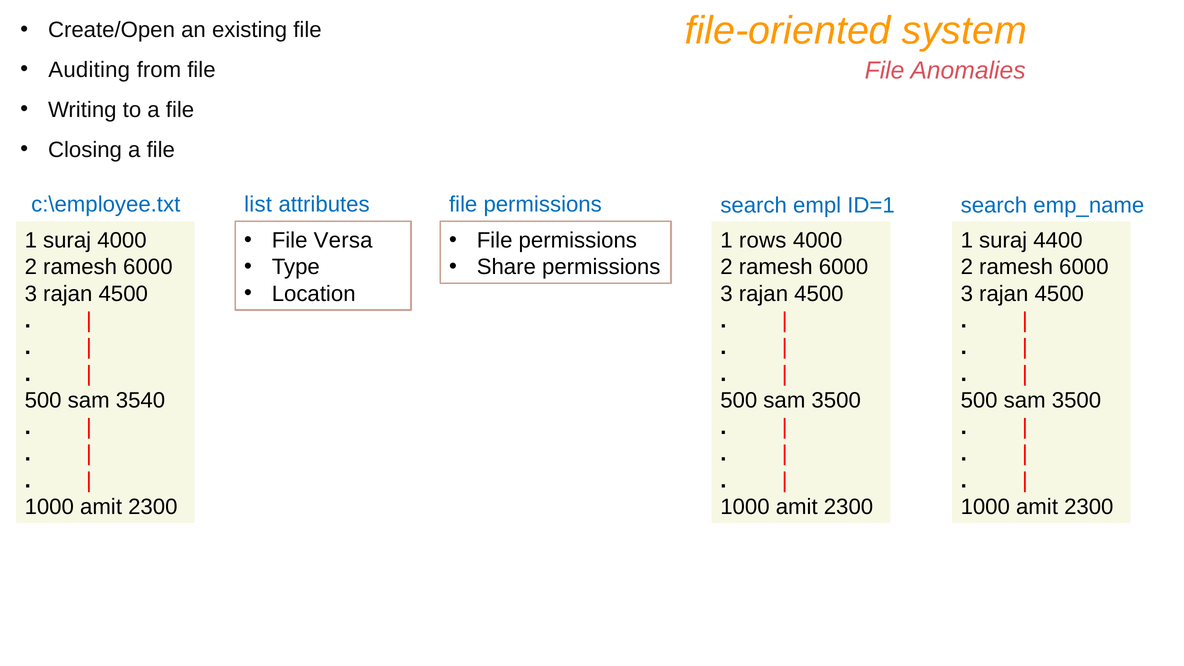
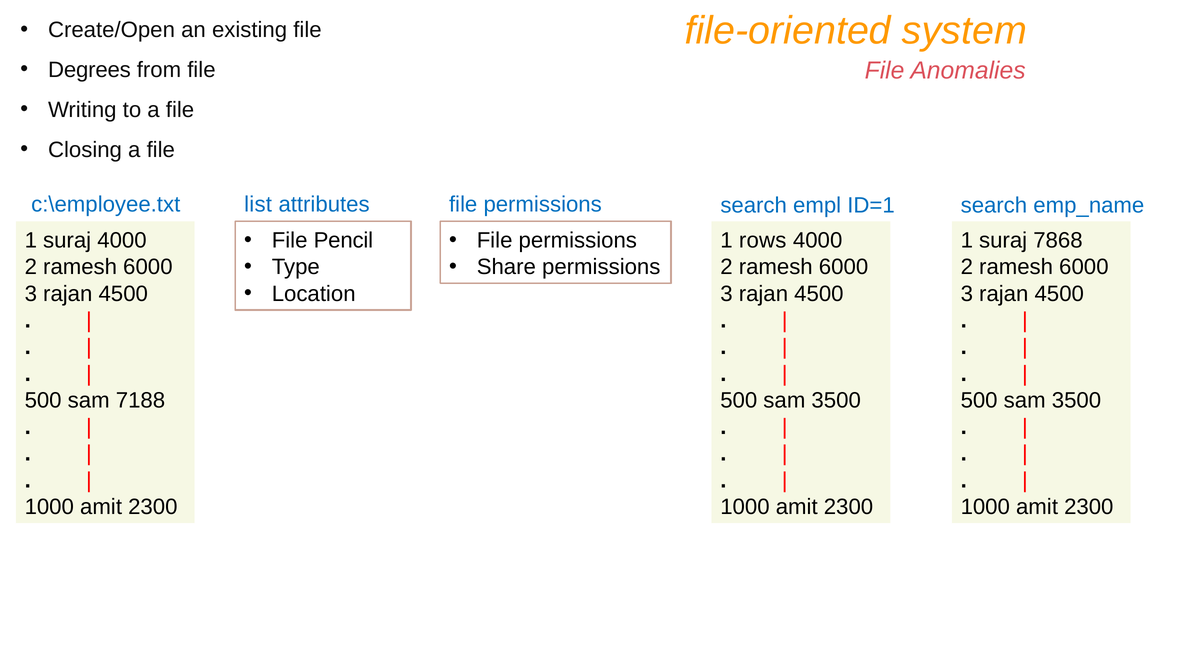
Auditing: Auditing -> Degrees
Versa: Versa -> Pencil
4400: 4400 -> 7868
3540: 3540 -> 7188
